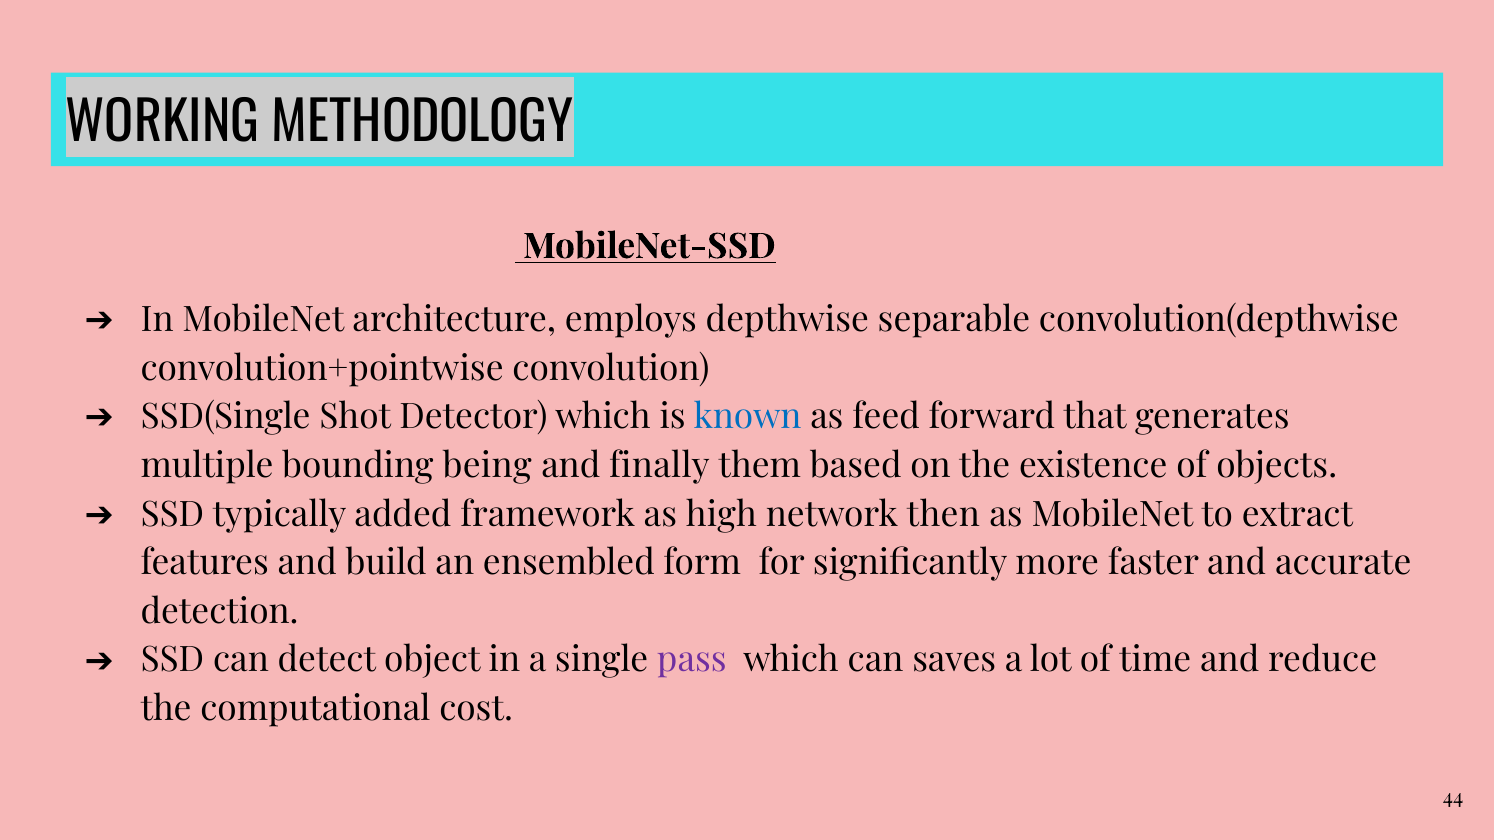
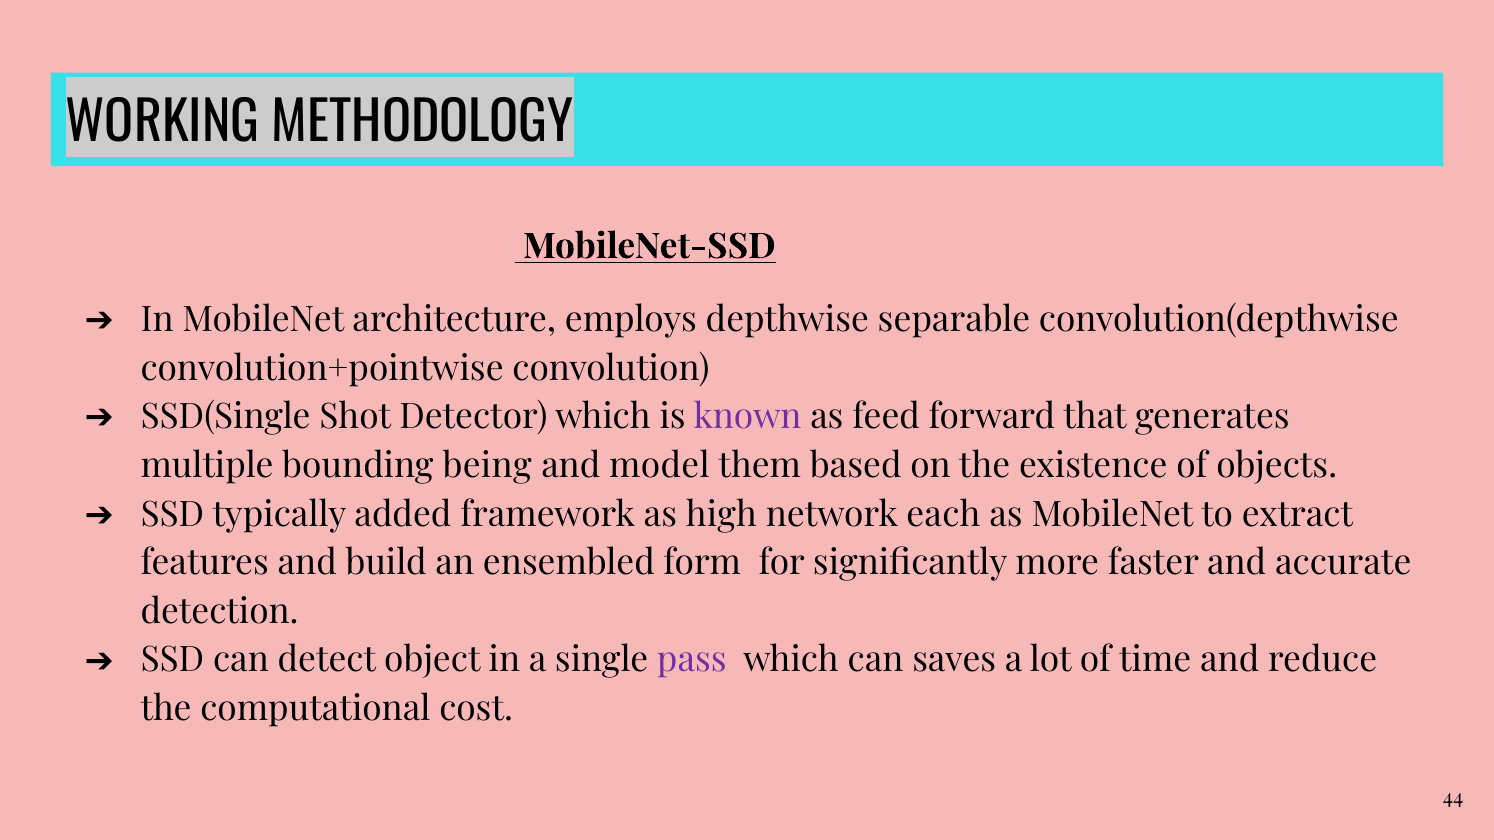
known colour: blue -> purple
finally: finally -> model
then: then -> each
